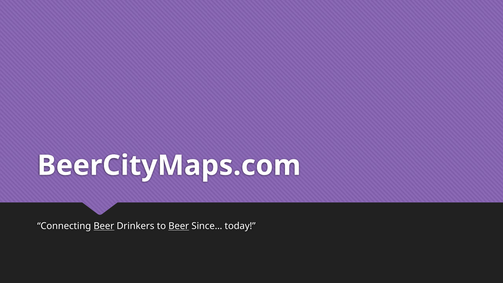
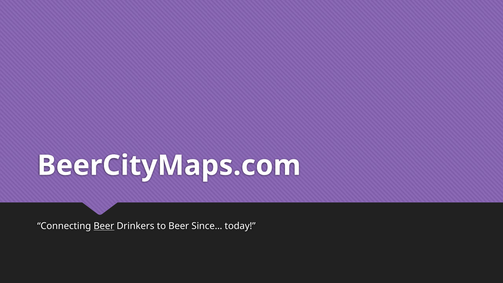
Beer at (179, 226) underline: present -> none
